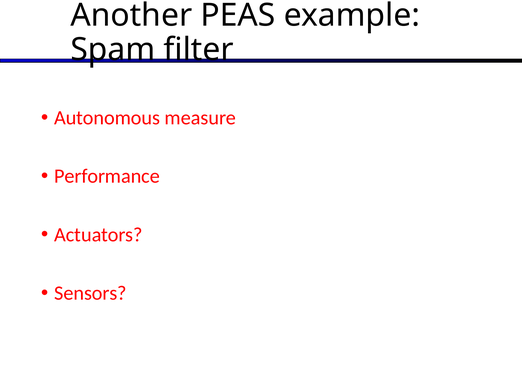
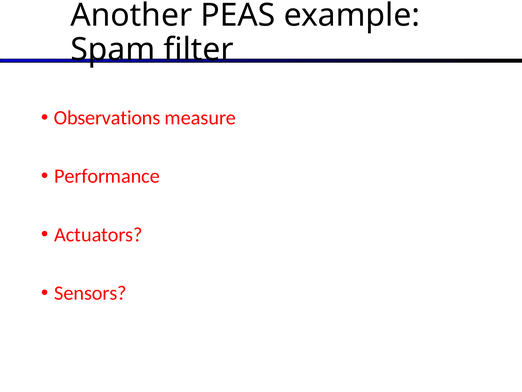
Autonomous: Autonomous -> Observations
